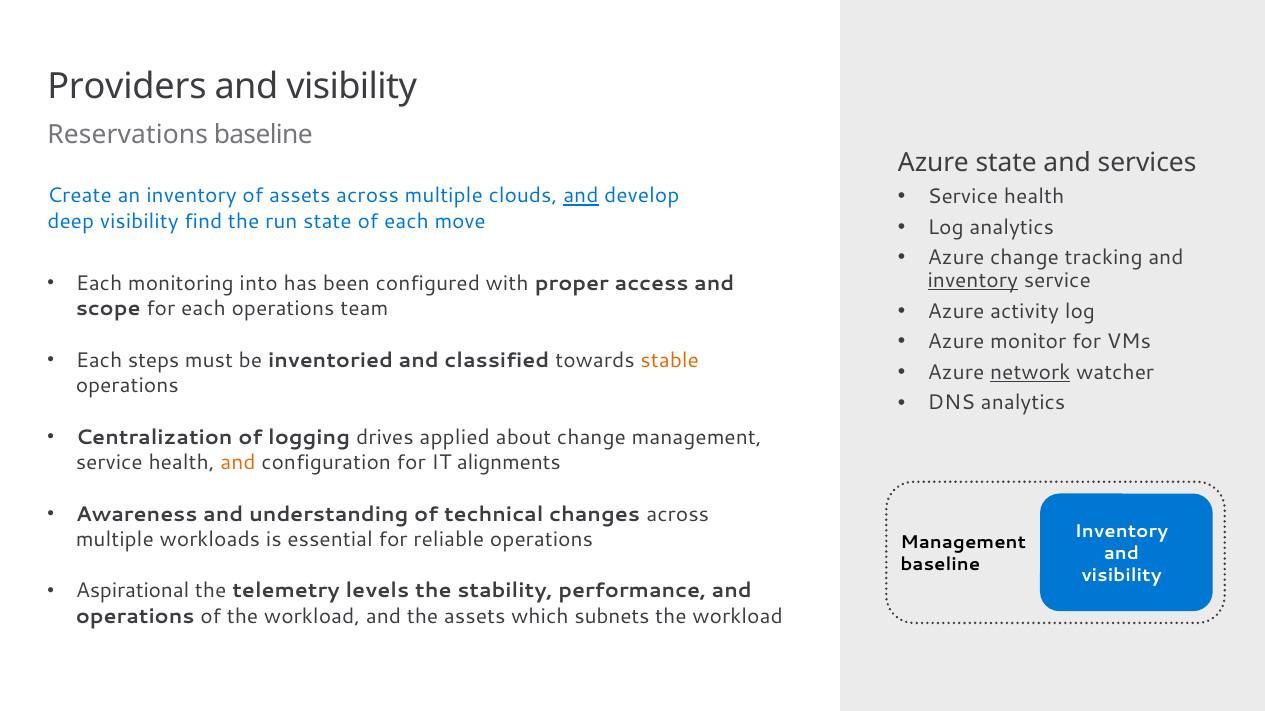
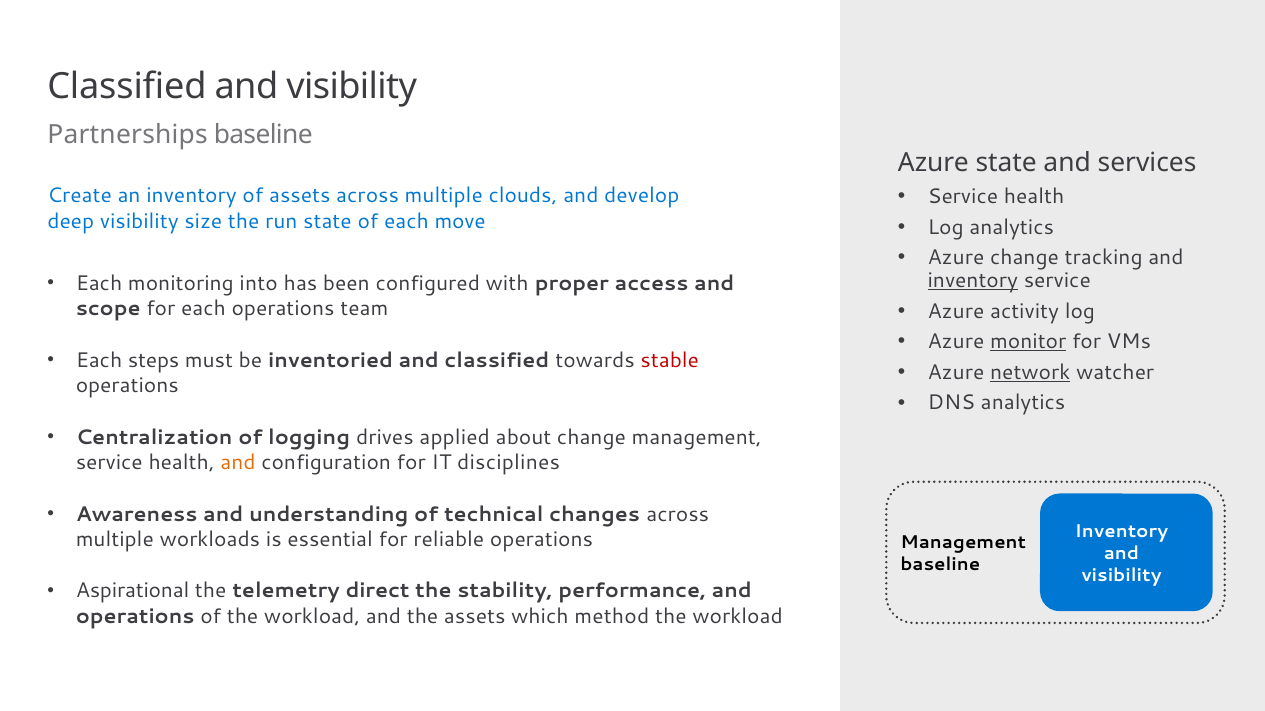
Providers at (127, 87): Providers -> Classified
Reservations: Reservations -> Partnerships
and at (581, 196) underline: present -> none
find: find -> size
monitor underline: none -> present
stable colour: orange -> red
alignments: alignments -> disciplines
levels: levels -> direct
subnets: subnets -> method
